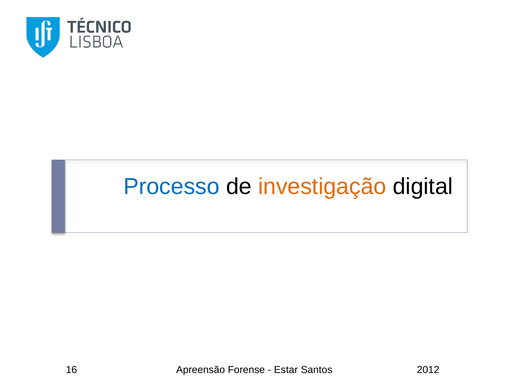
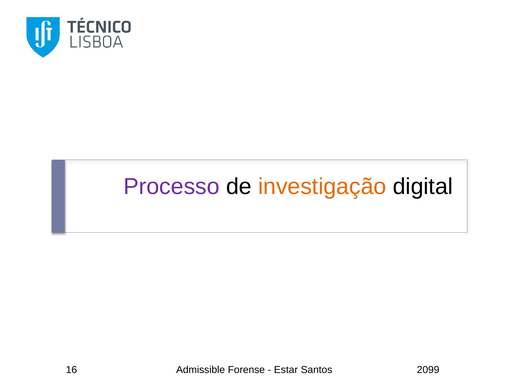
Processo colour: blue -> purple
Apreensão: Apreensão -> Admissible
2012: 2012 -> 2099
